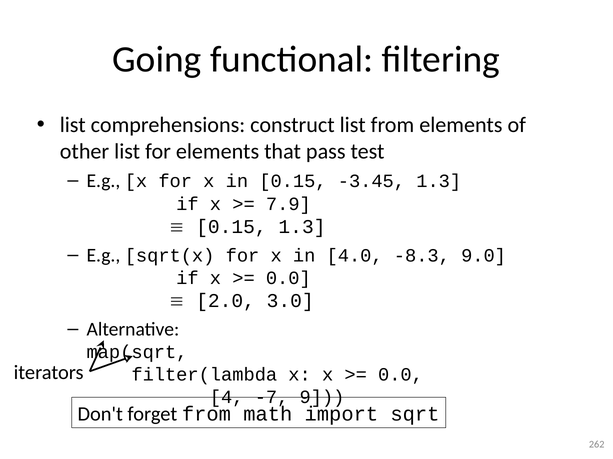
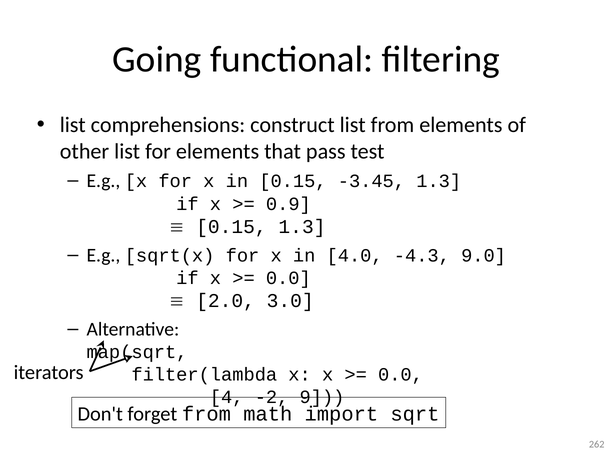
7.9: 7.9 -> 0.9
-8.3: -8.3 -> -4.3
-7: -7 -> -2
